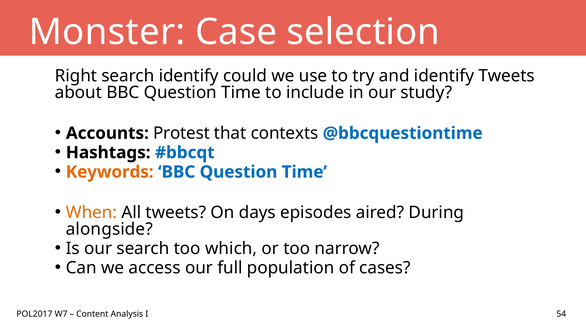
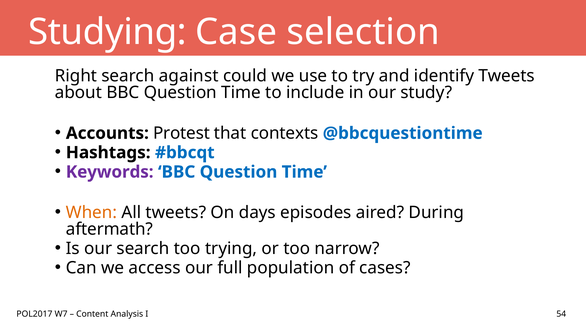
Monster: Monster -> Studying
search identify: identify -> against
Keywords colour: orange -> purple
alongside: alongside -> aftermath
which: which -> trying
